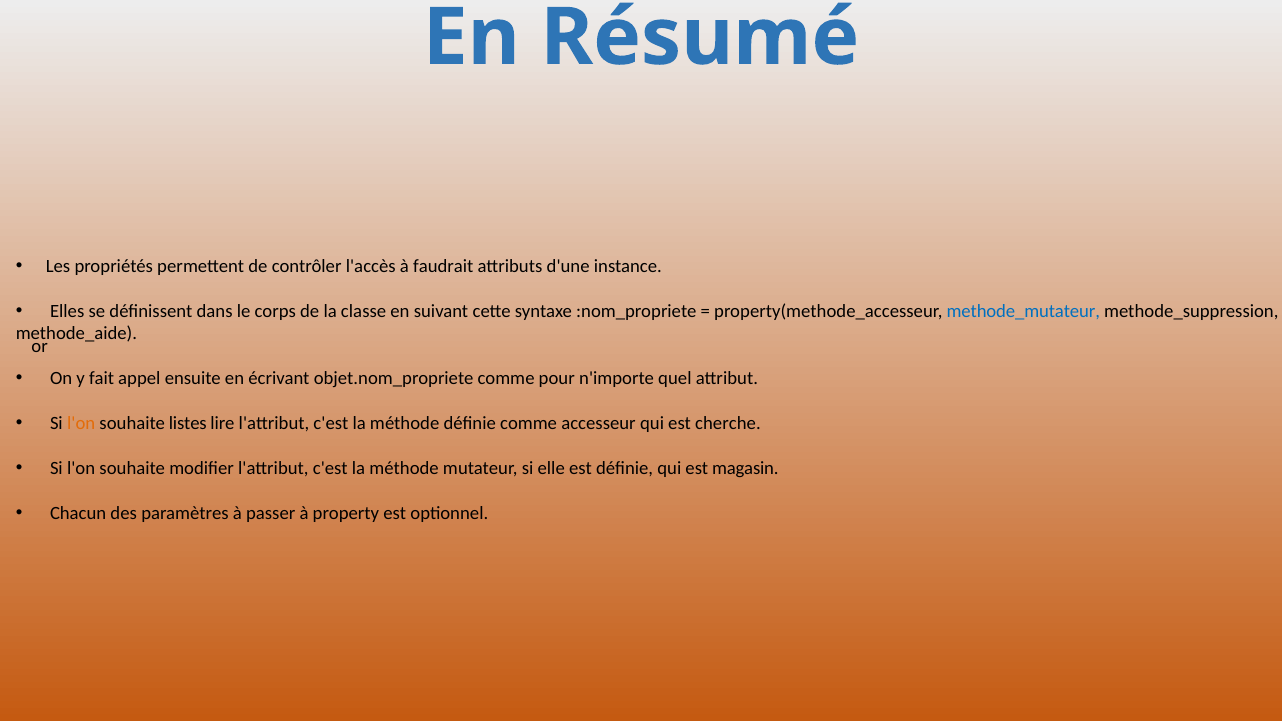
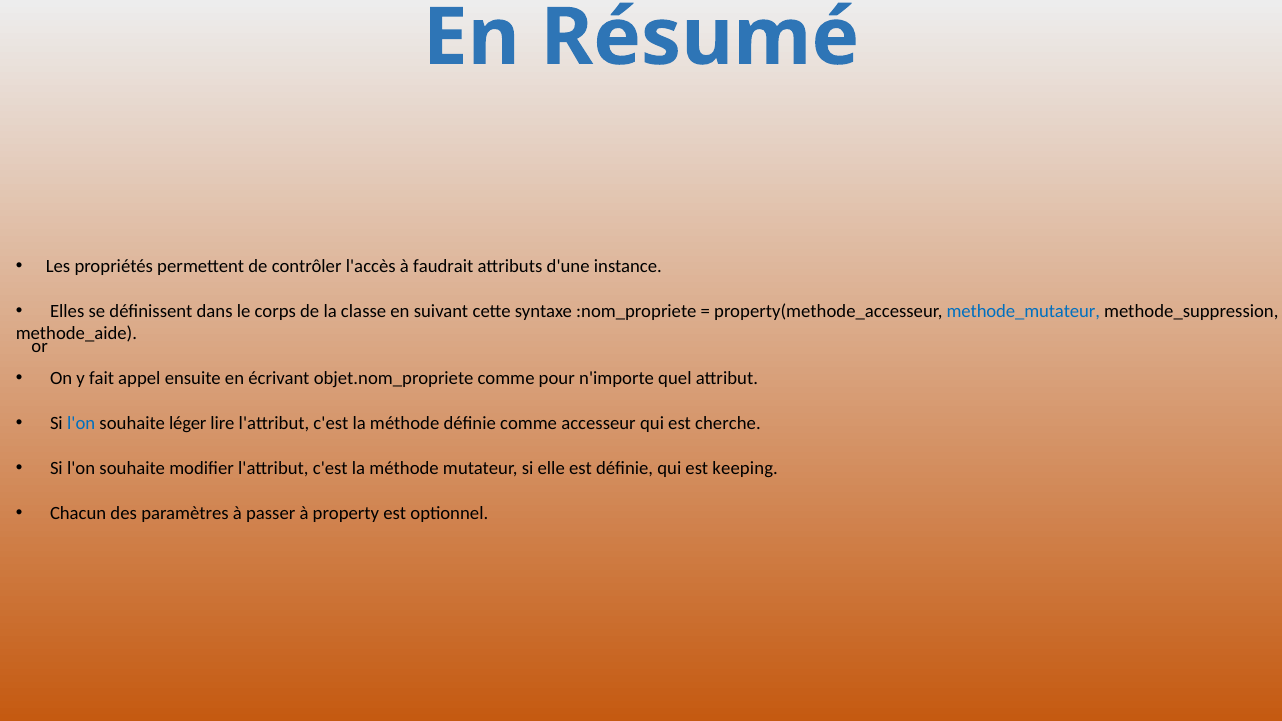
l'on at (81, 423) colour: orange -> blue
listes: listes -> léger
magasin: magasin -> keeping
